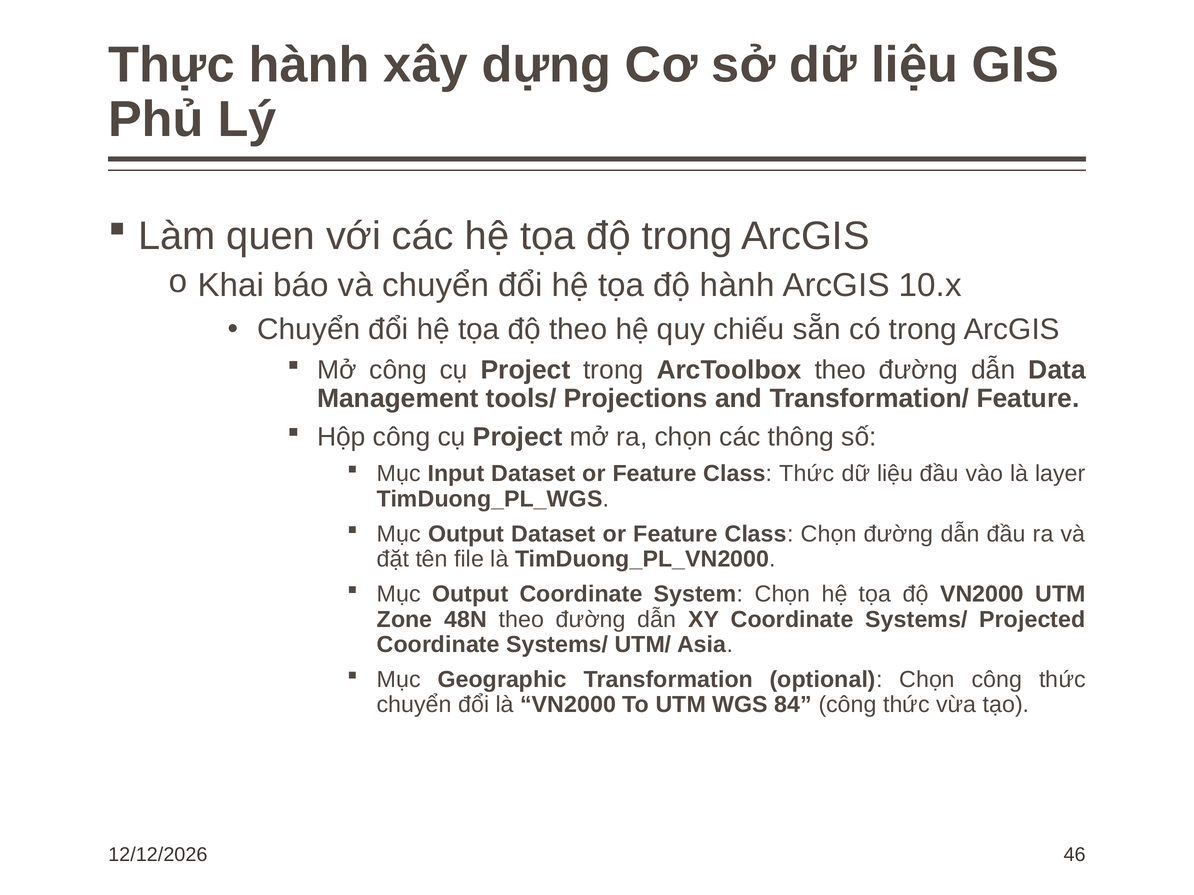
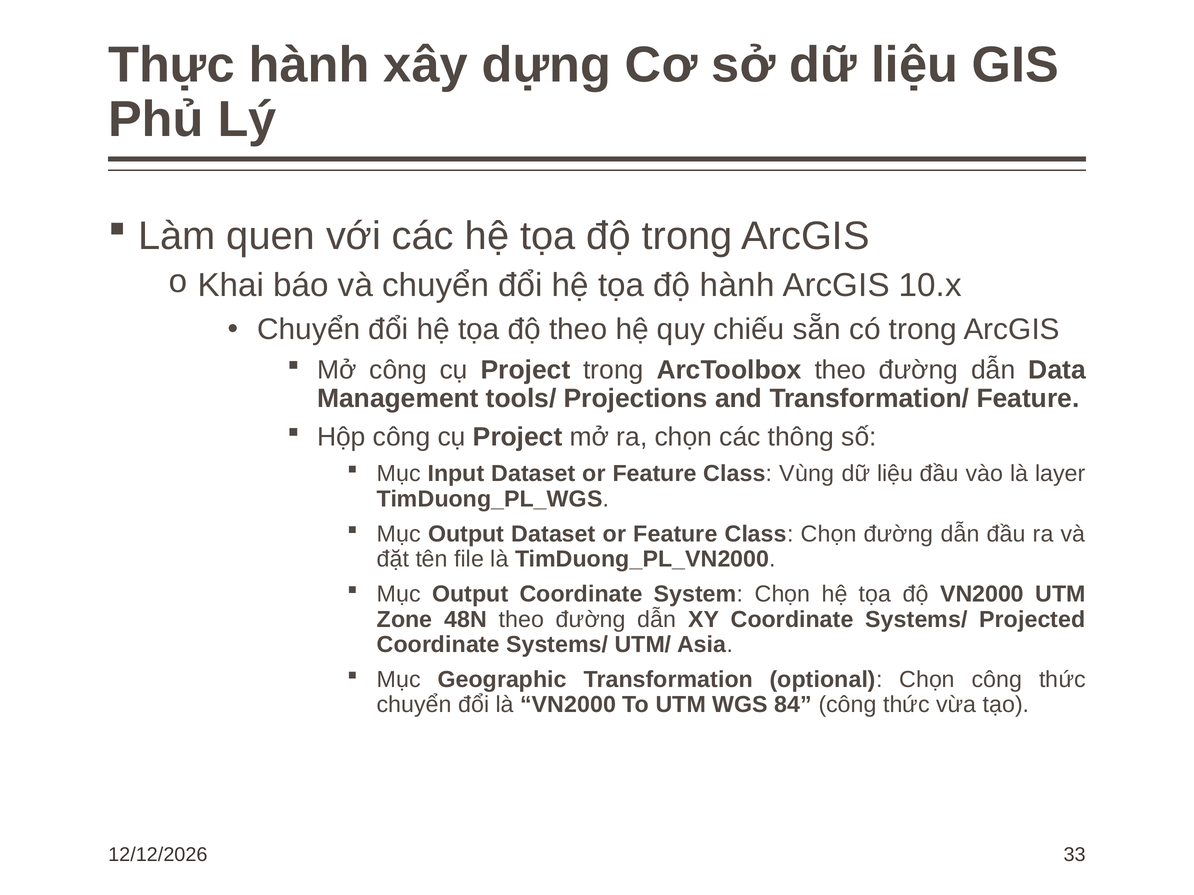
Class Thức: Thức -> Vùng
46: 46 -> 33
